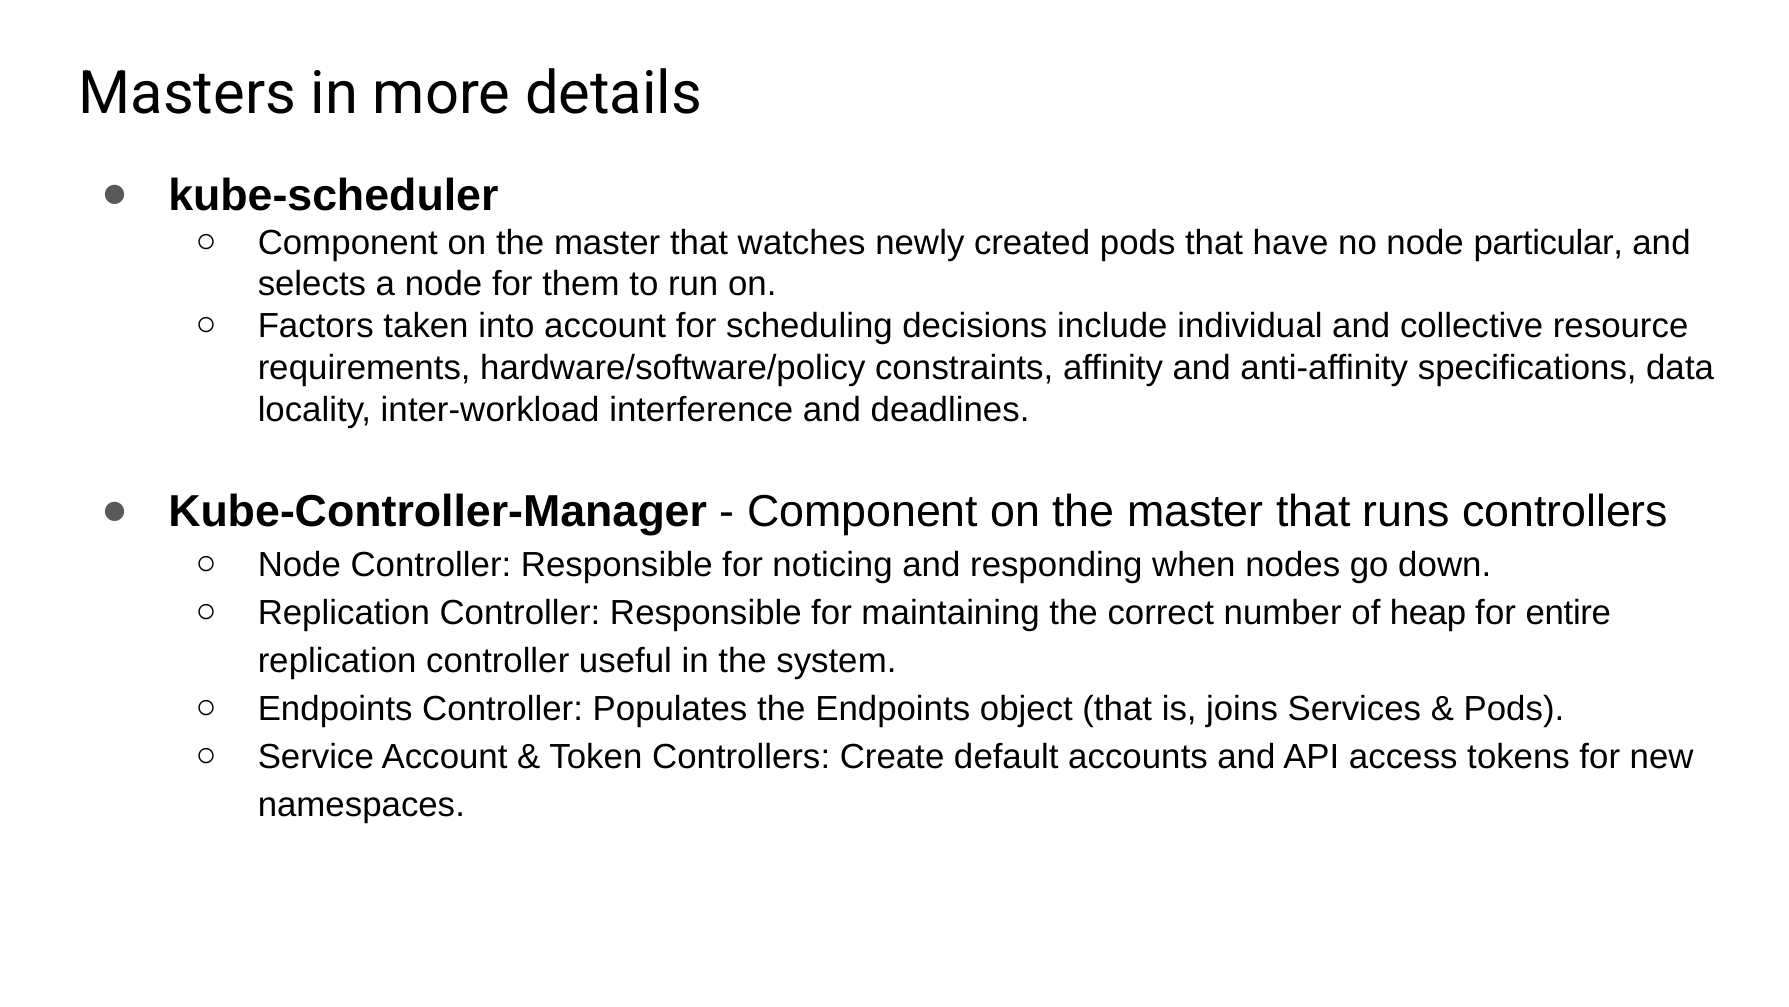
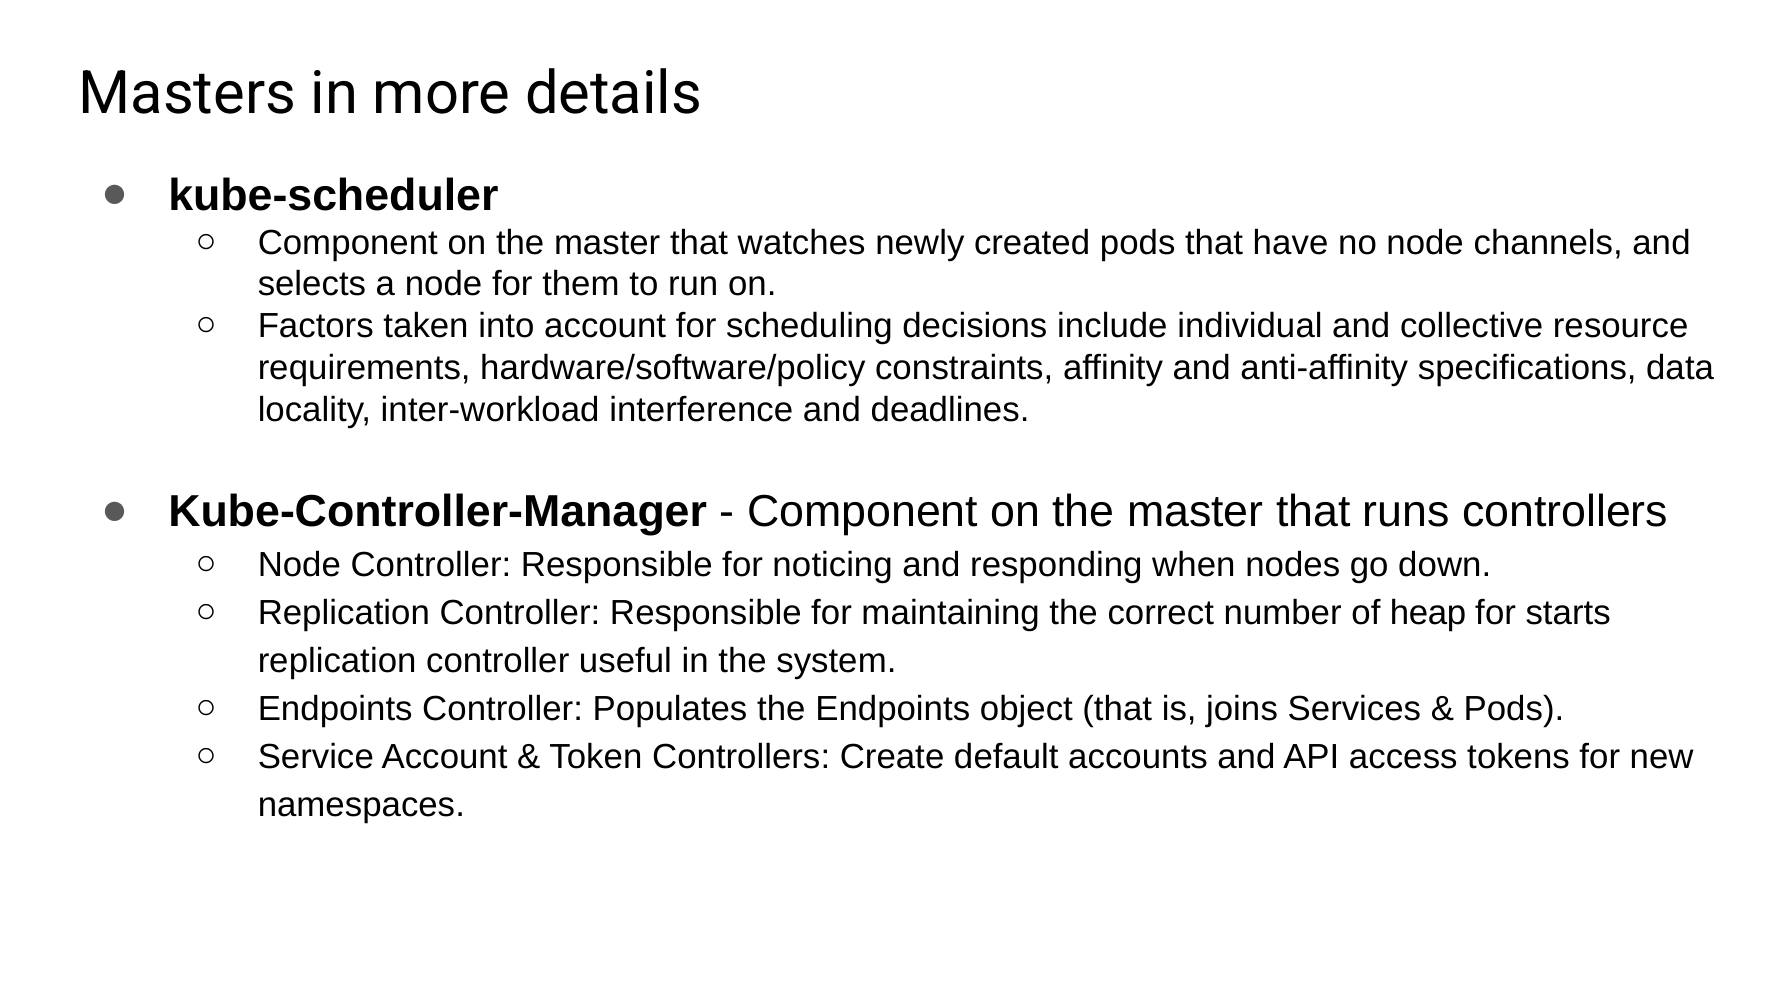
particular: particular -> channels
entire: entire -> starts
